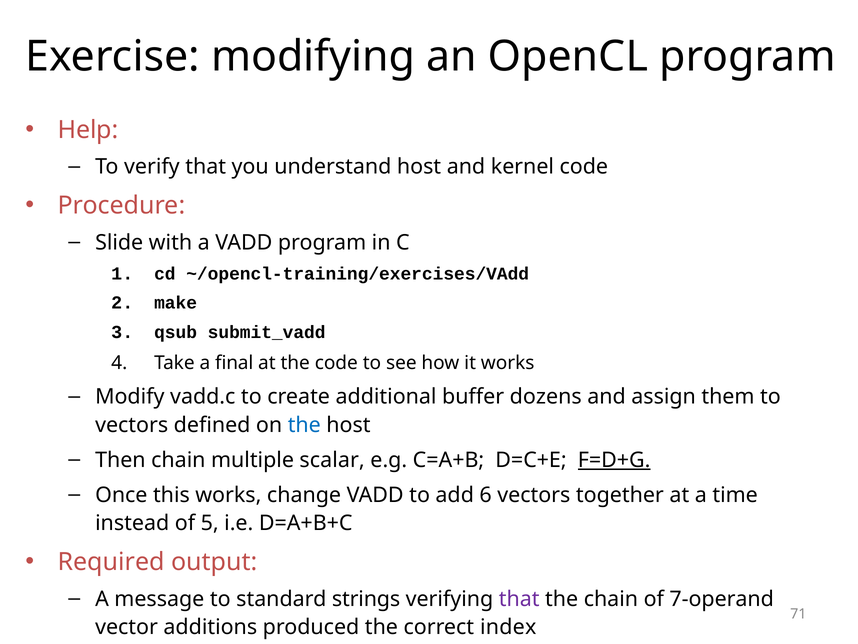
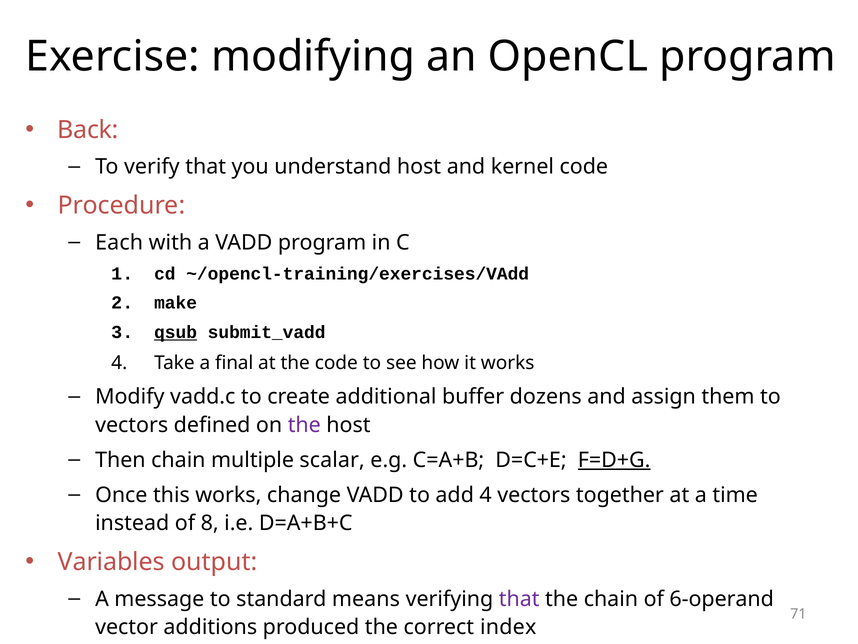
Help: Help -> Back
Slide: Slide -> Each
qsub underline: none -> present
the at (304, 425) colour: blue -> purple
add 6: 6 -> 4
5: 5 -> 8
Required: Required -> Variables
strings: strings -> means
7-operand: 7-operand -> 6-operand
